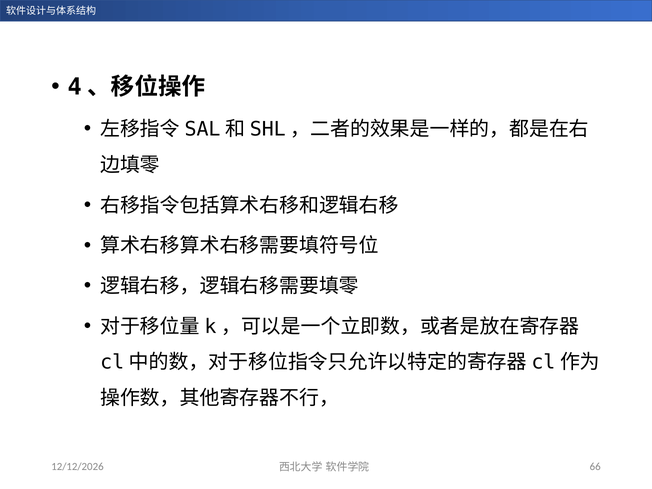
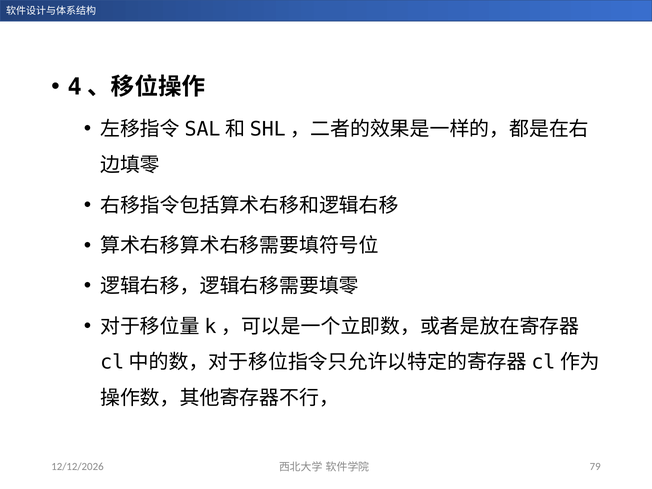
66: 66 -> 79
